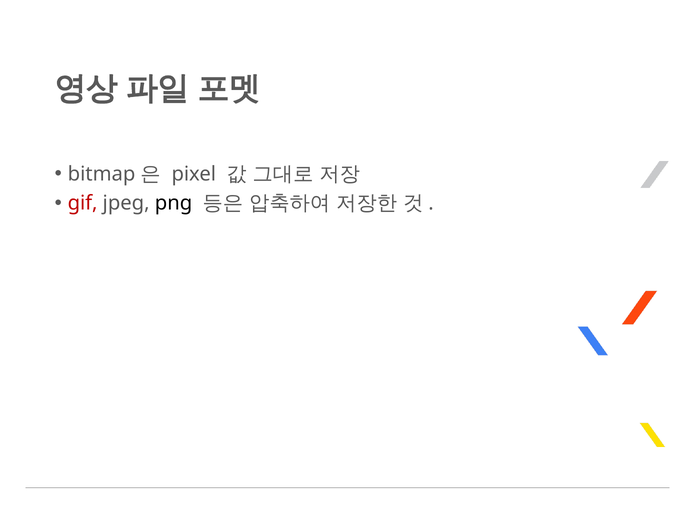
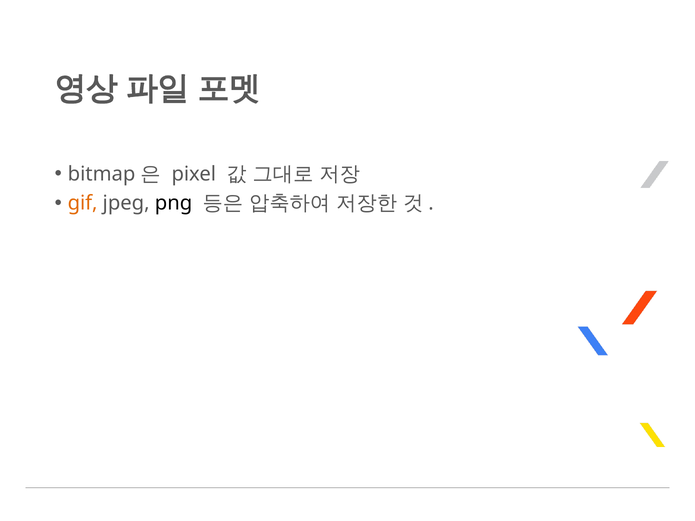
gif colour: red -> orange
